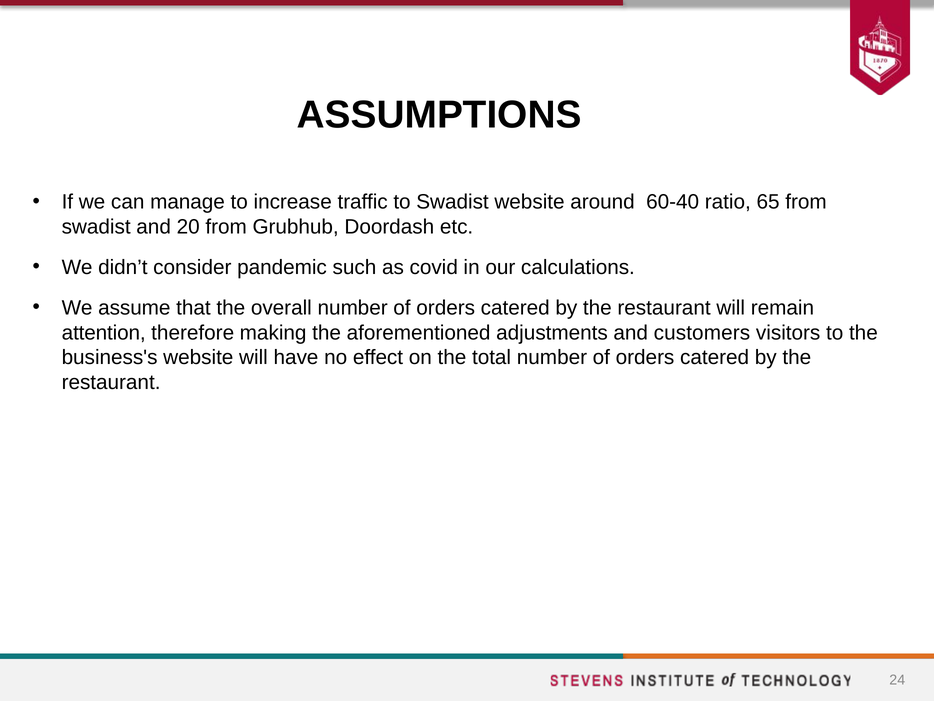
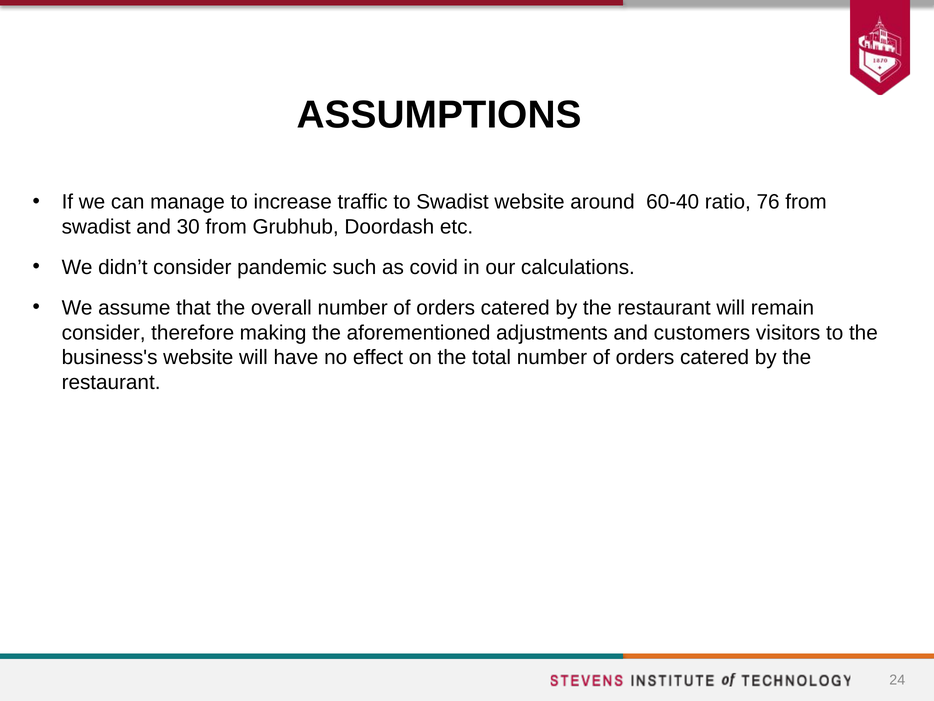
65: 65 -> 76
20: 20 -> 30
attention at (104, 332): attention -> consider
